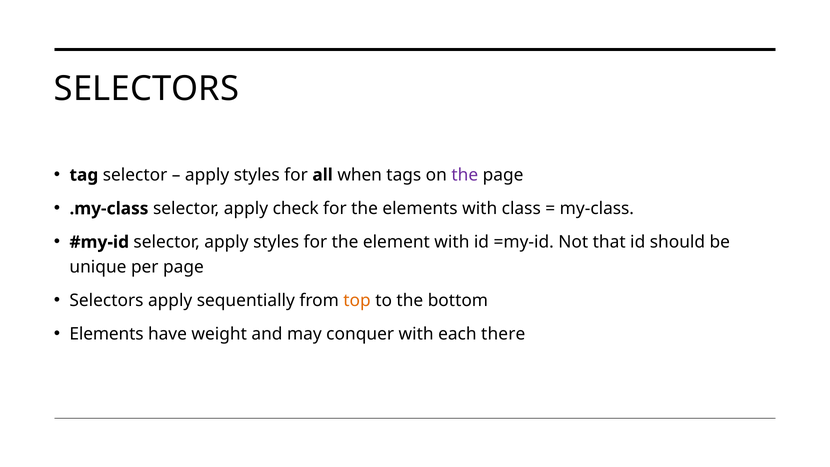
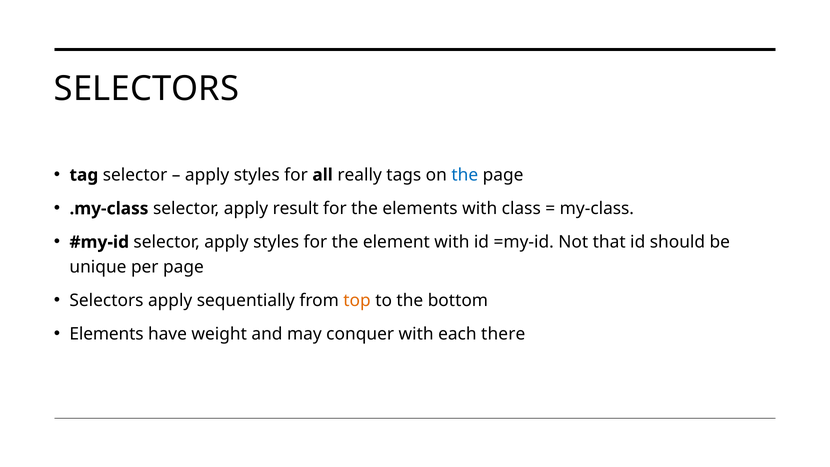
when: when -> really
the at (465, 175) colour: purple -> blue
check: check -> result
